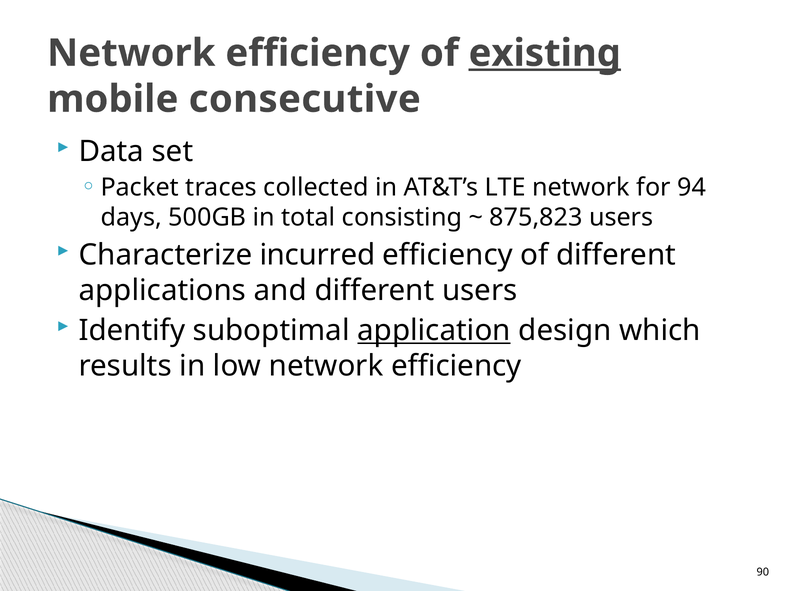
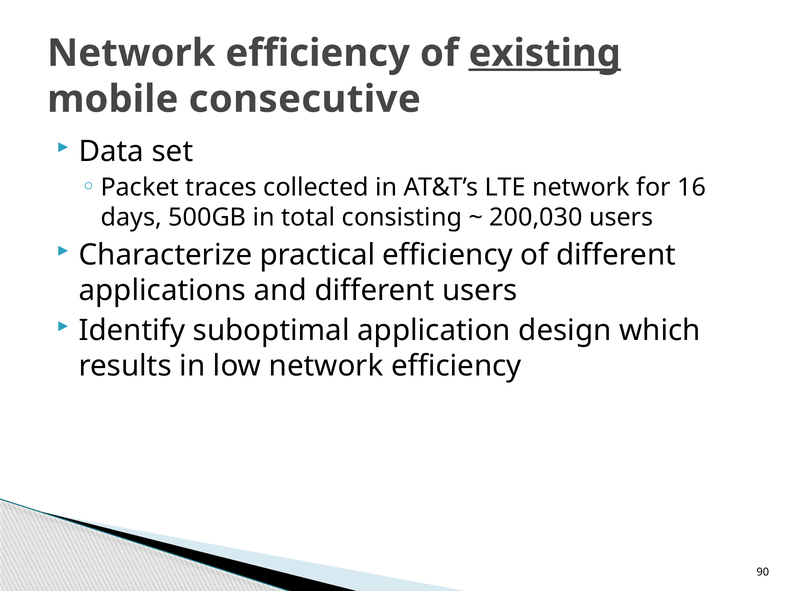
94: 94 -> 16
875,823: 875,823 -> 200,030
incurred: incurred -> practical
application underline: present -> none
